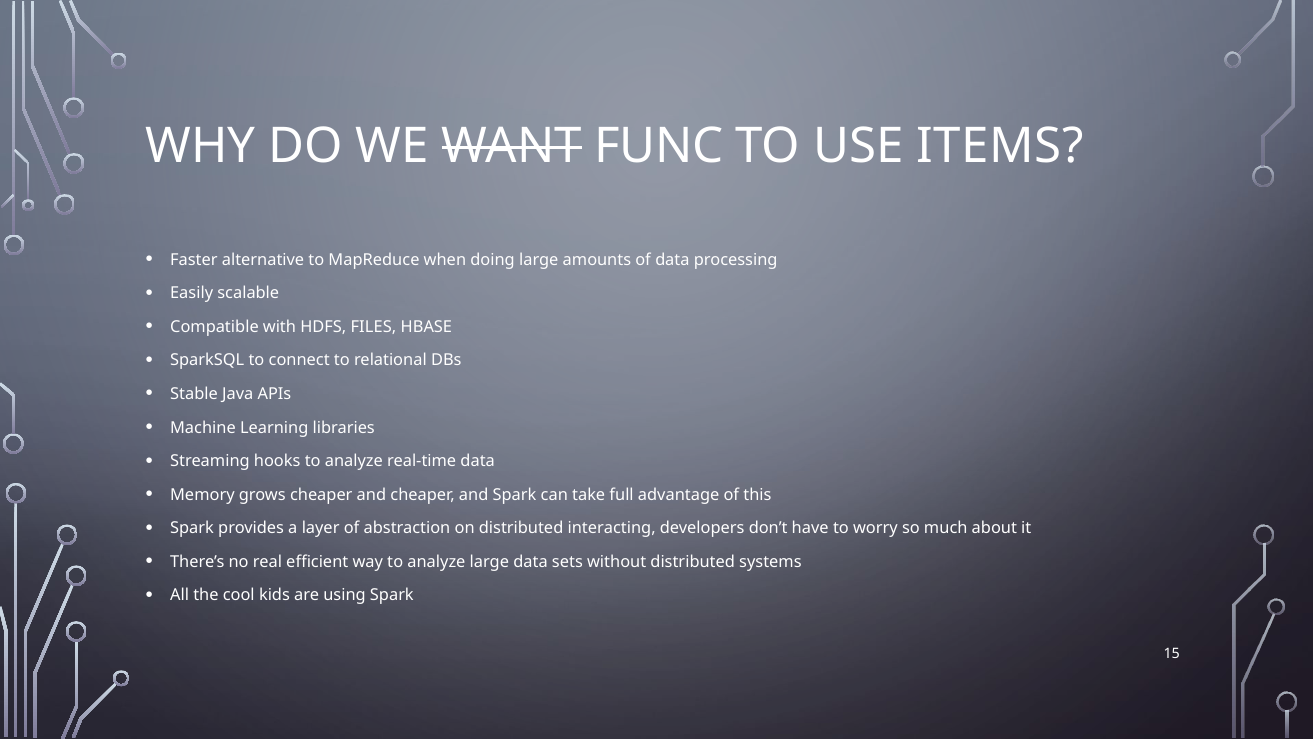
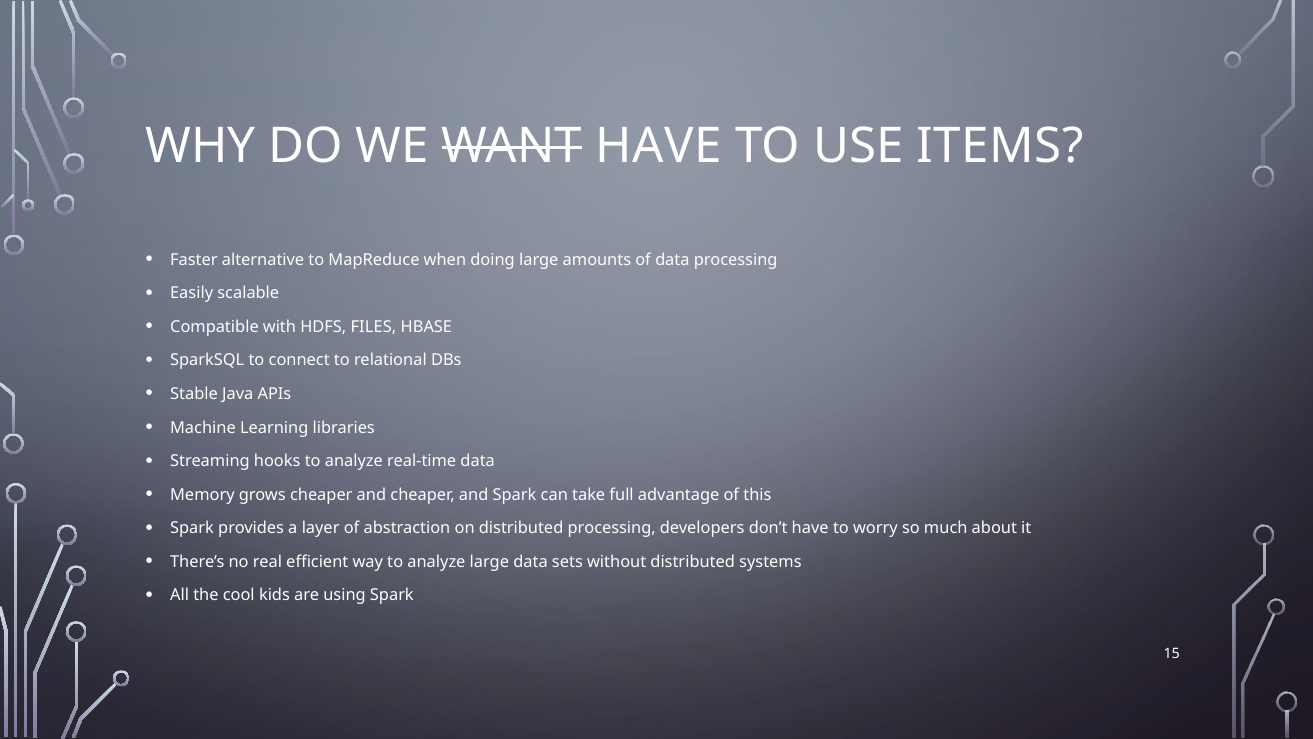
WANT FUNC: FUNC -> HAVE
distributed interacting: interacting -> processing
